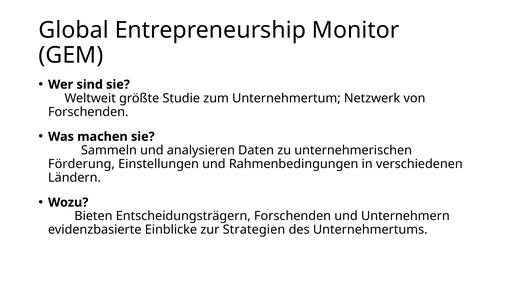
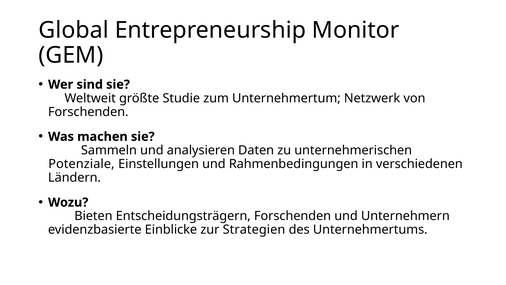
Förderung: Förderung -> Potenziale
